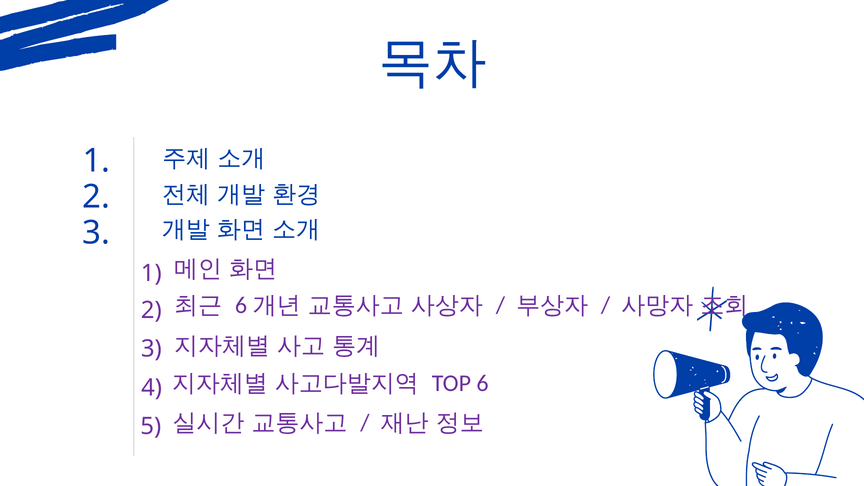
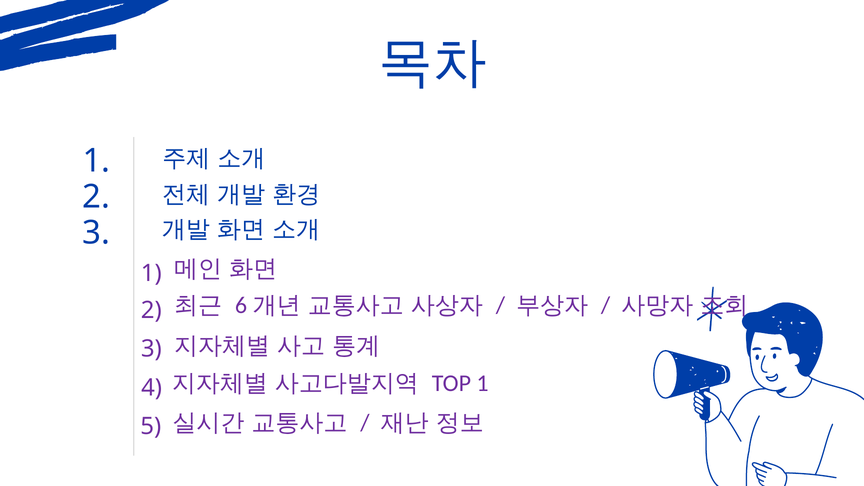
TOP 6: 6 -> 1
